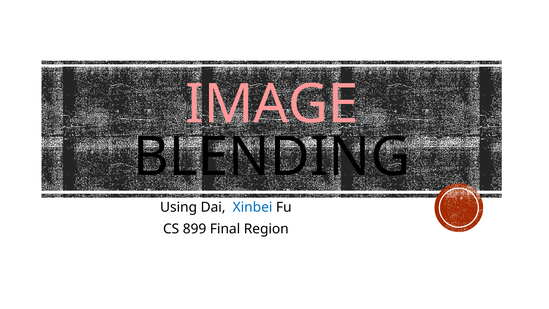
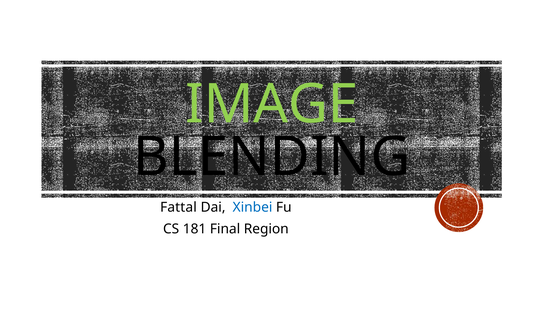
IMAGE colour: pink -> light green
Using: Using -> Fattal
899: 899 -> 181
